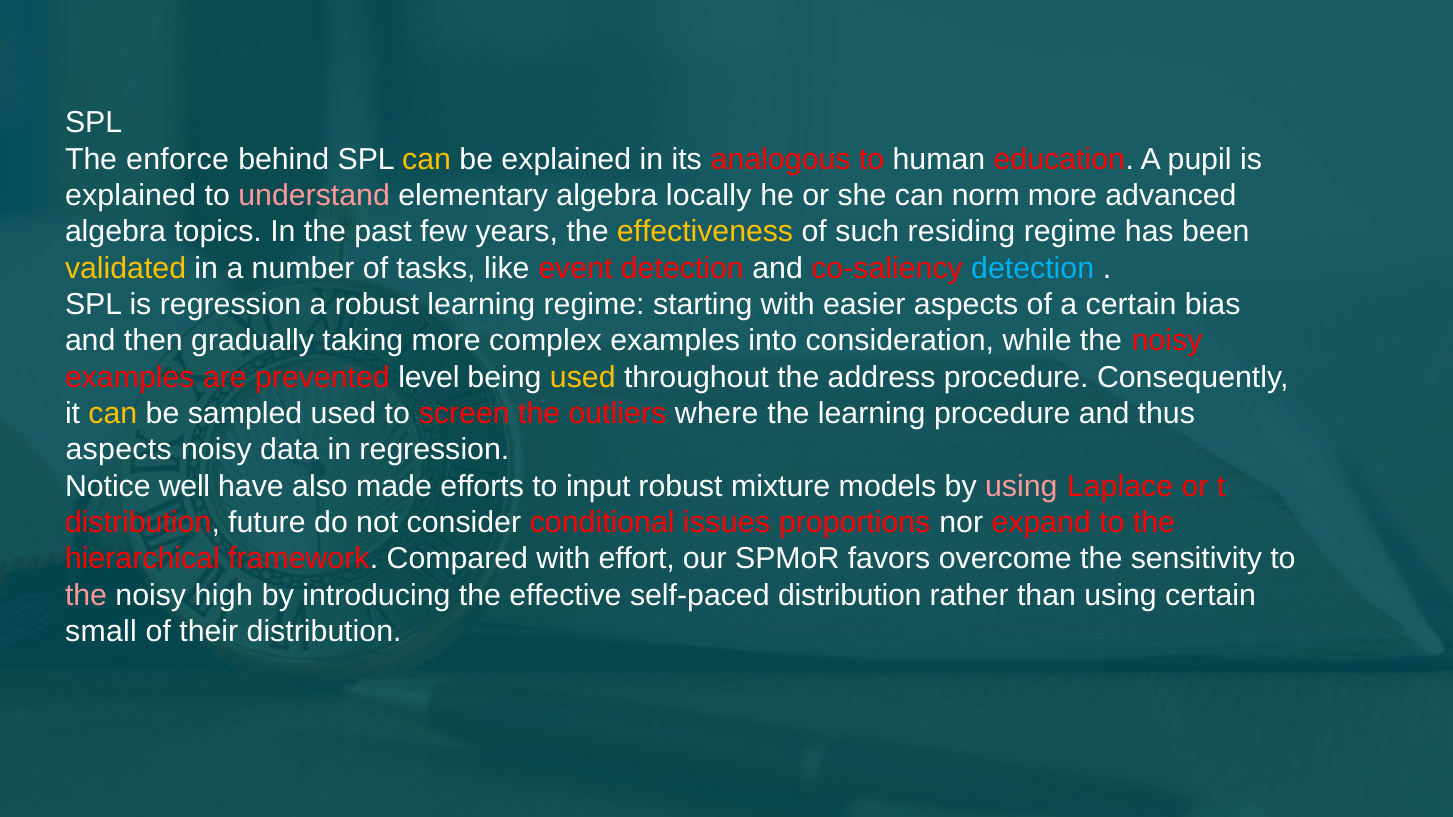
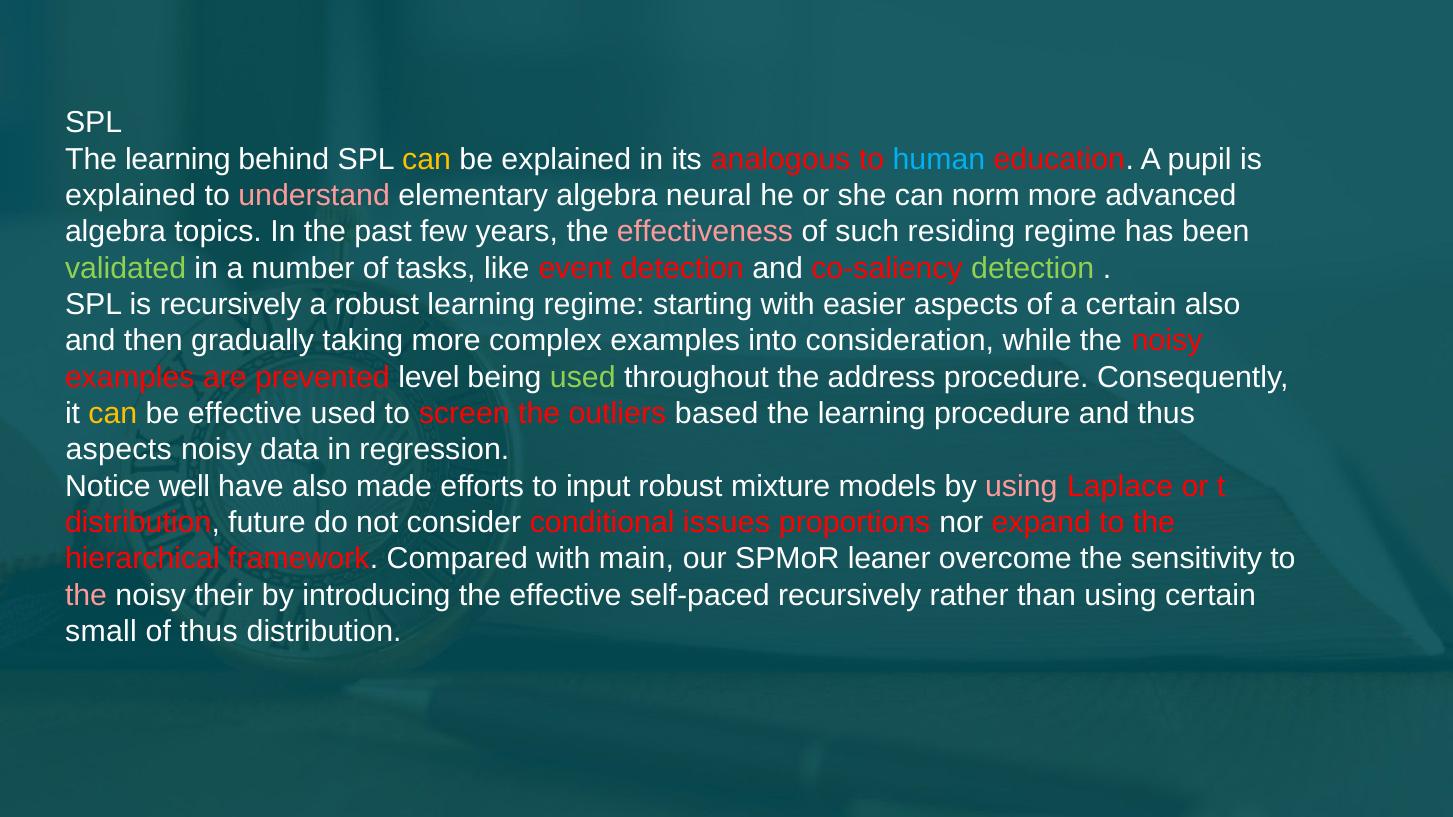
enforce at (178, 159): enforce -> learning
human colour: white -> light blue
locally: locally -> neural
effectiveness colour: yellow -> pink
validated colour: yellow -> light green
detection at (1033, 268) colour: light blue -> light green
is regression: regression -> recursively
certain bias: bias -> also
used at (583, 377) colour: yellow -> light green
be sampled: sampled -> effective
where: where -> based
effort: effort -> main
favors: favors -> leaner
high: high -> their
self-paced distribution: distribution -> recursively
of their: their -> thus
